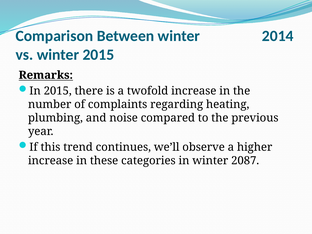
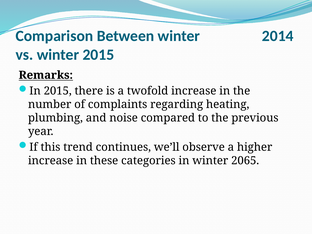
2087: 2087 -> 2065
